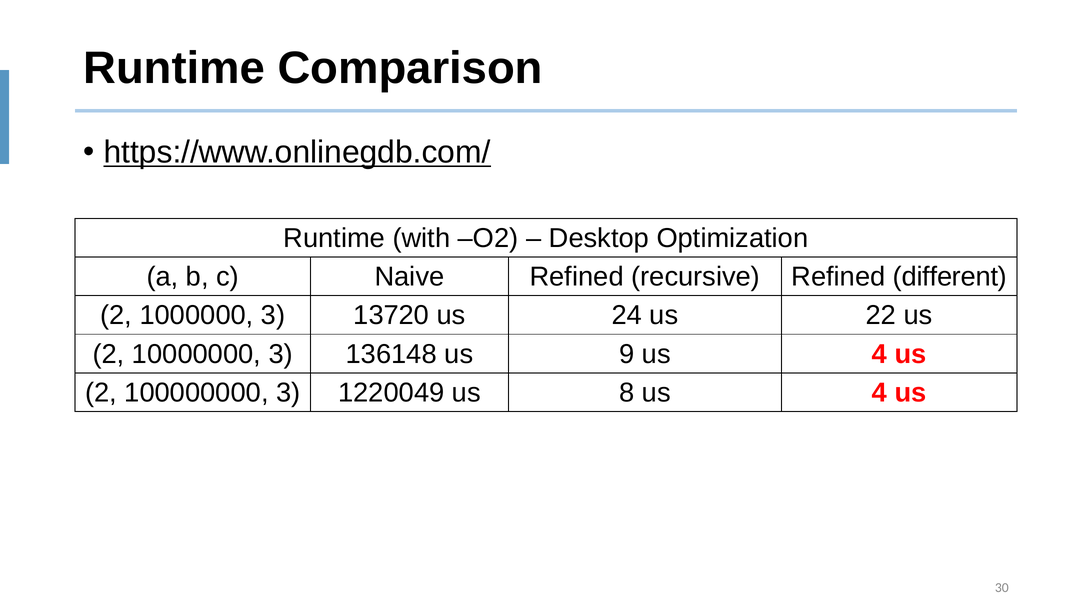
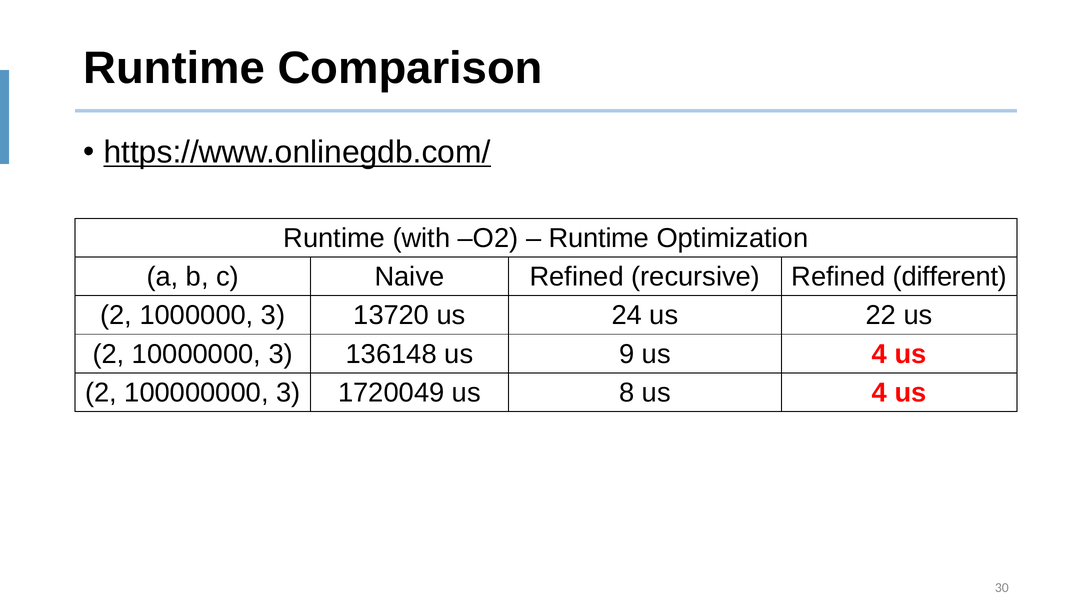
Desktop at (599, 238): Desktop -> Runtime
1220049: 1220049 -> 1720049
